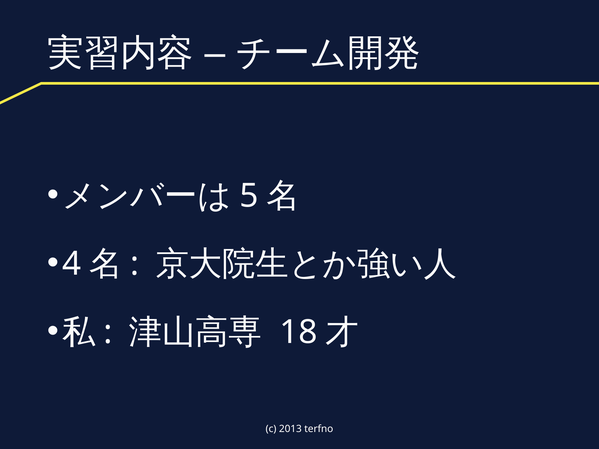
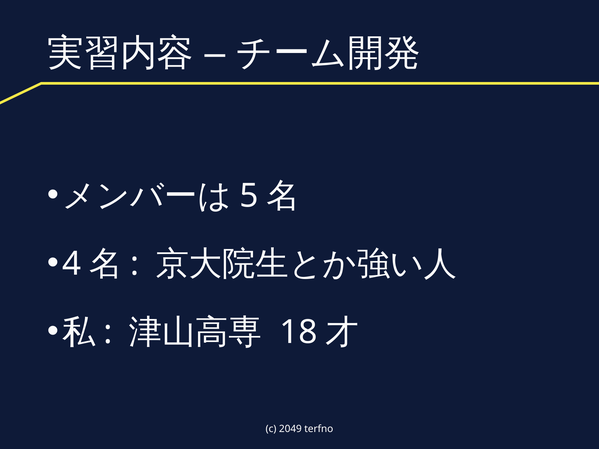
2013: 2013 -> 2049
